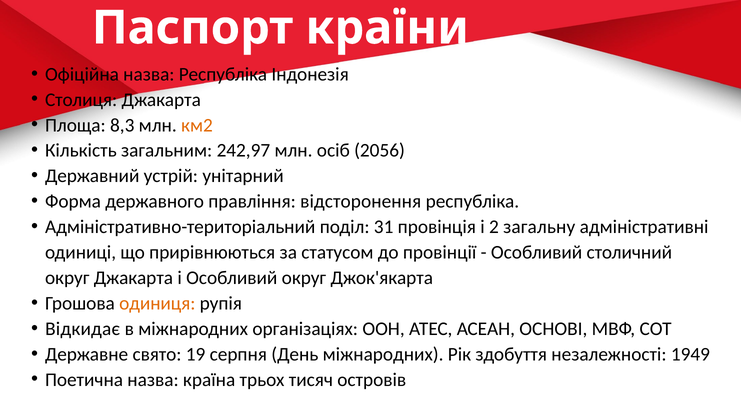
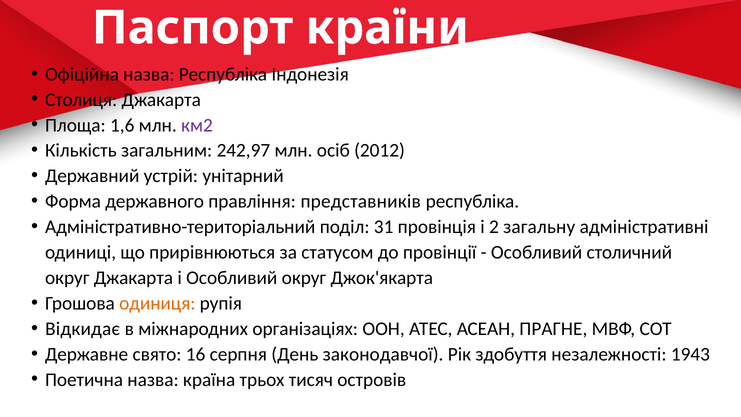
8,3: 8,3 -> 1,6
км2 colour: orange -> purple
2056: 2056 -> 2012
відсторонення: відсторонення -> представників
ОСНОВІ: ОСНОВІ -> ПРАГНЕ
19: 19 -> 16
День міжнародних: міжнародних -> законодавчої
1949: 1949 -> 1943
